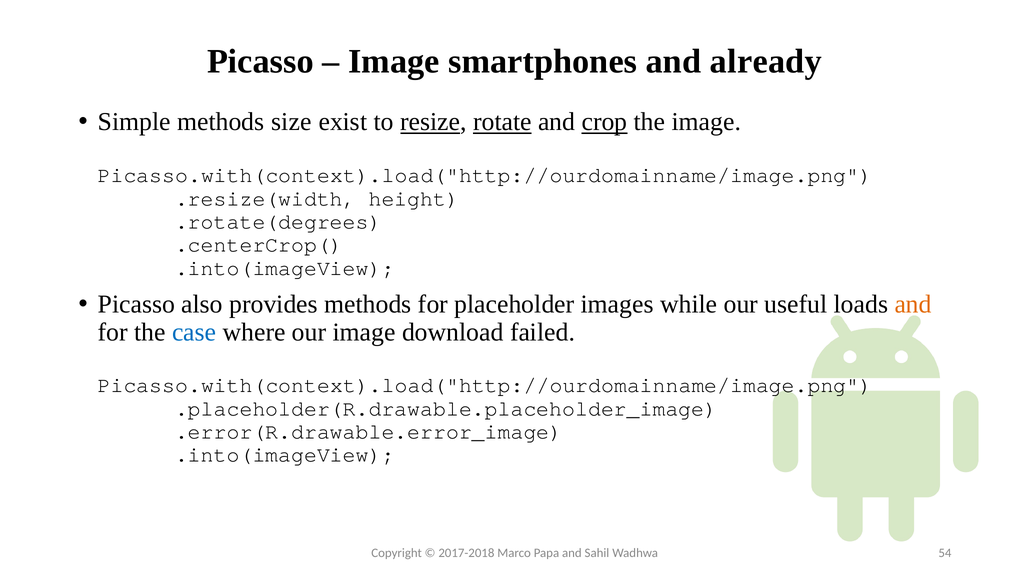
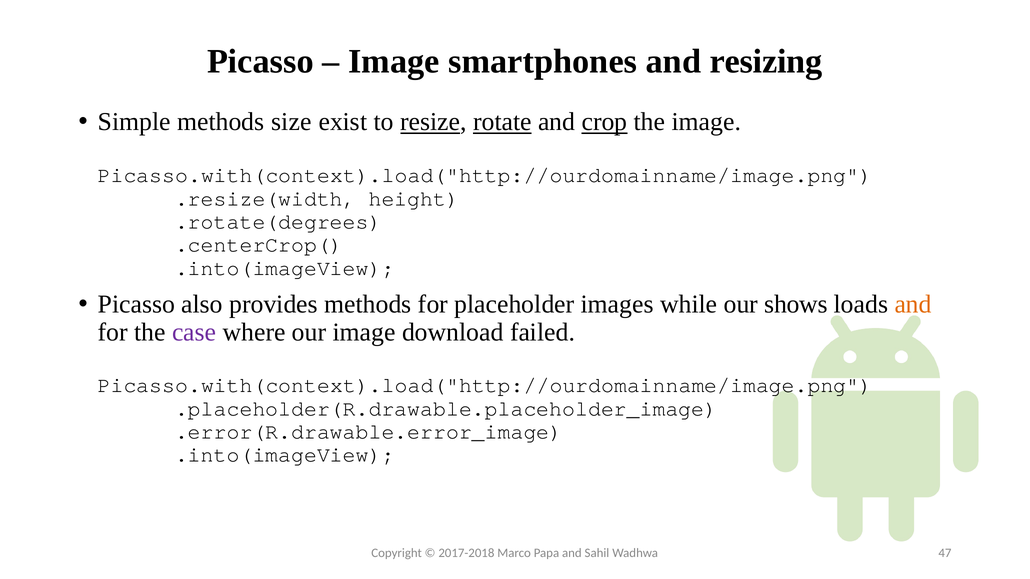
already: already -> resizing
useful: useful -> shows
case colour: blue -> purple
54: 54 -> 47
